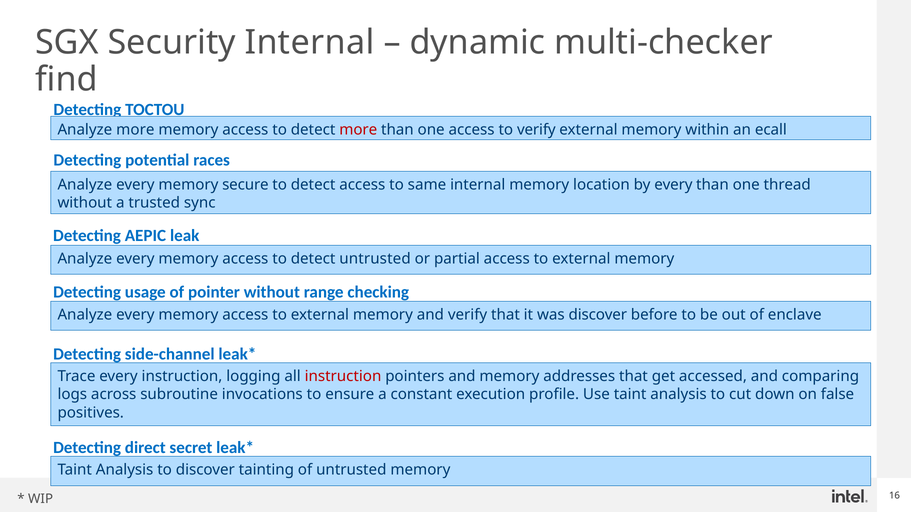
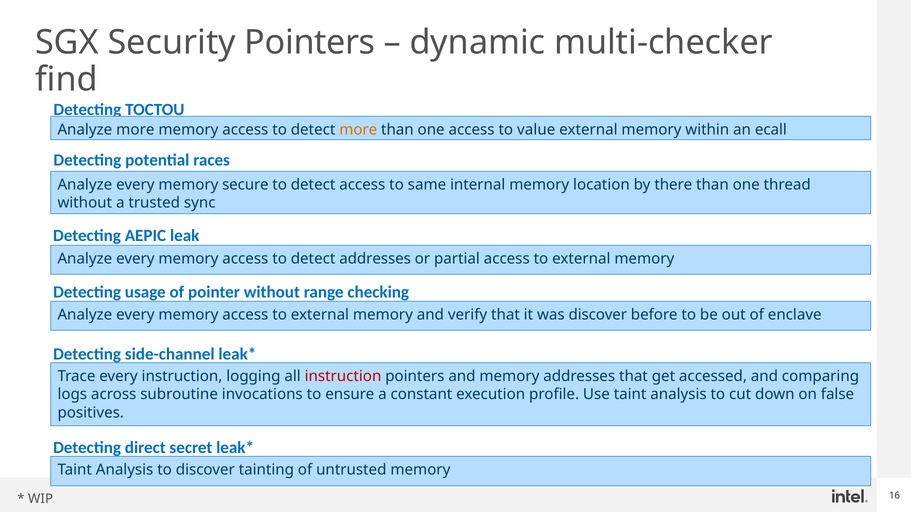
Security Internal: Internal -> Pointers
more at (358, 130) colour: red -> orange
to verify: verify -> value
by every: every -> there
detect untrusted: untrusted -> addresses
